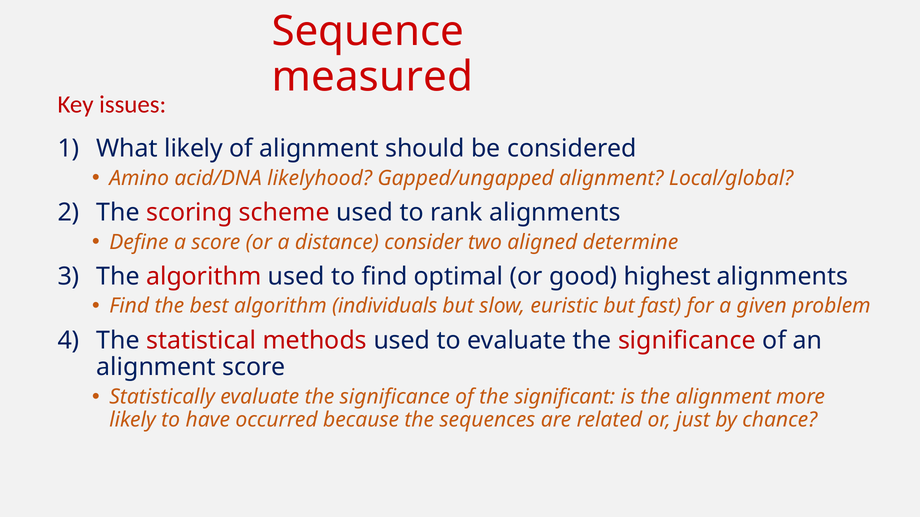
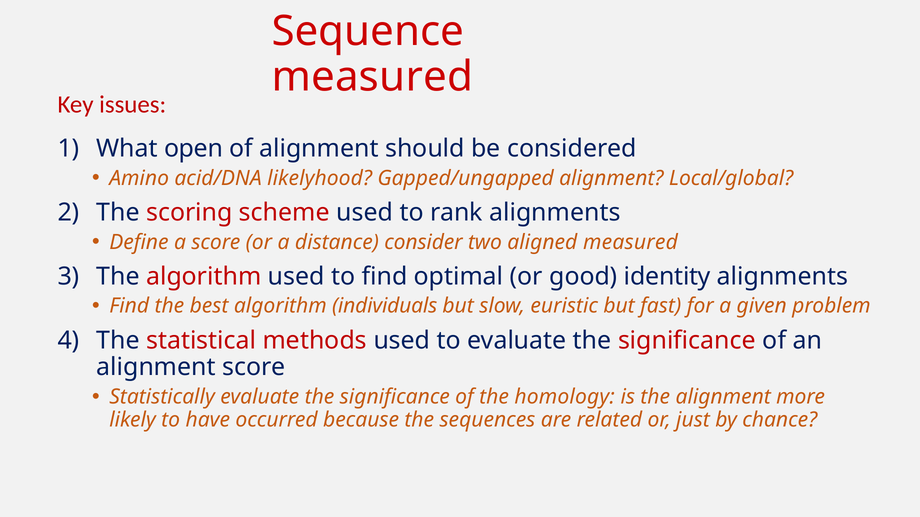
What likely: likely -> open
aligned determine: determine -> measured
highest: highest -> identity
significant: significant -> homology
